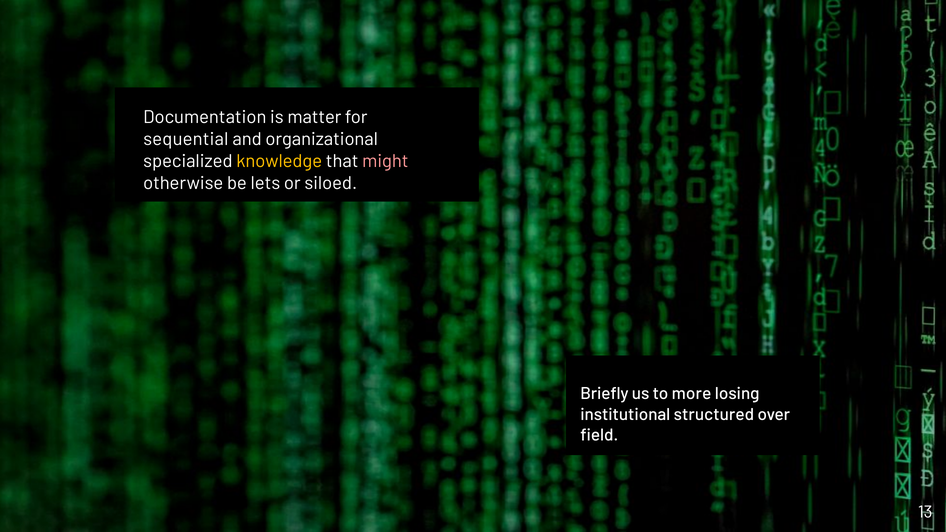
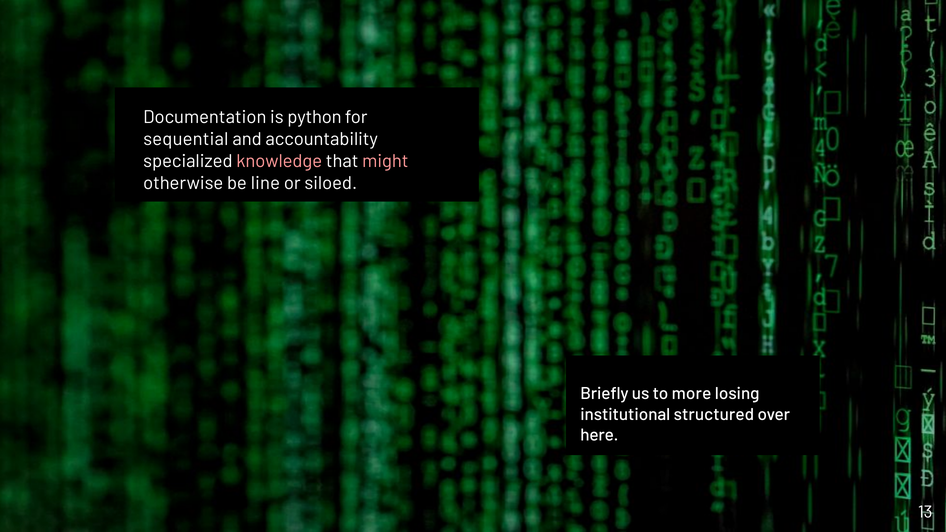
matter: matter -> python
organizational: organizational -> accountability
knowledge colour: yellow -> pink
lets: lets -> line
field: field -> here
